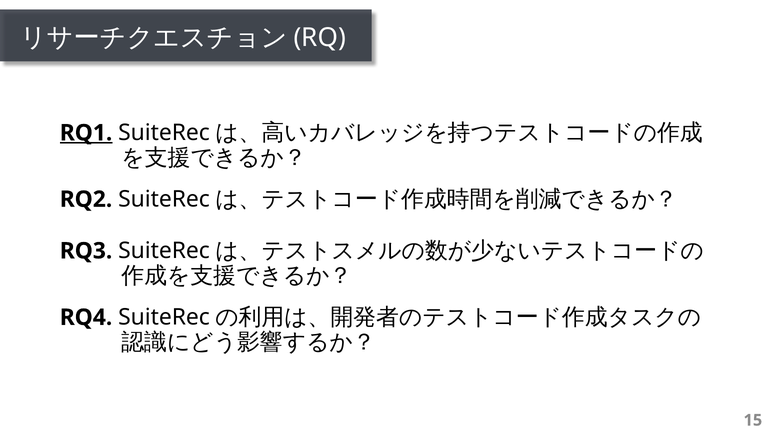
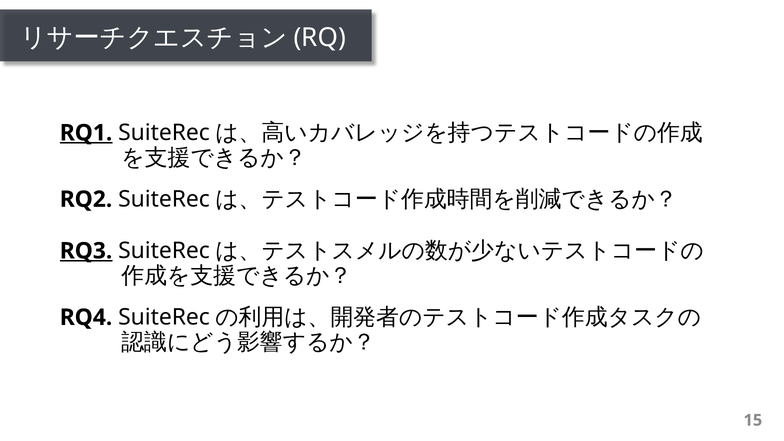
RQ3 underline: none -> present
